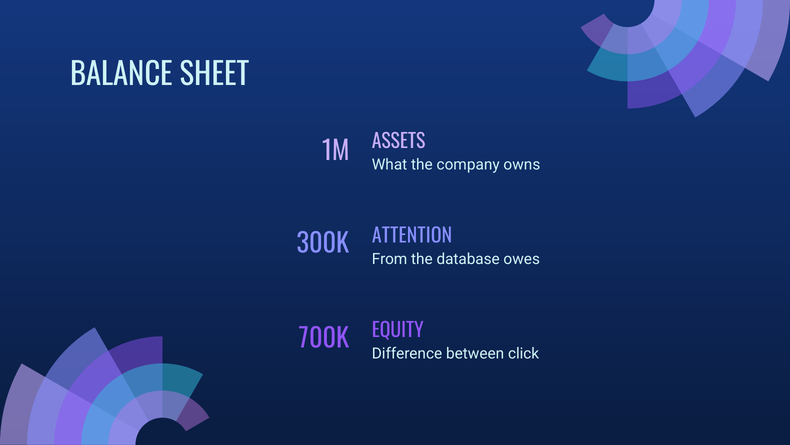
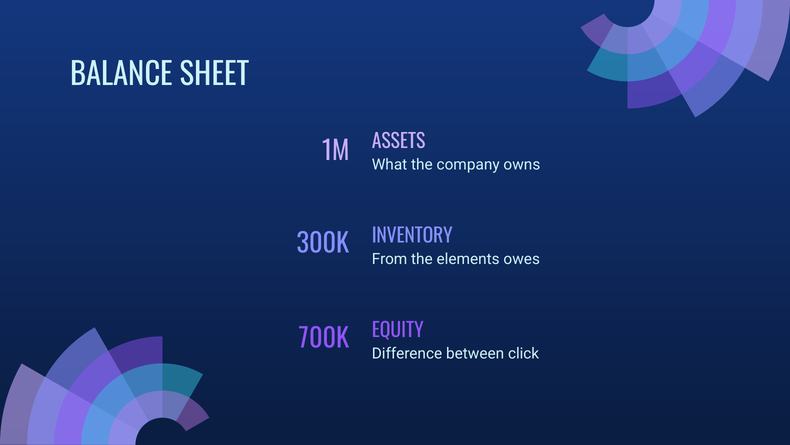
ATTENTION: ATTENTION -> INVENTORY
database: database -> elements
